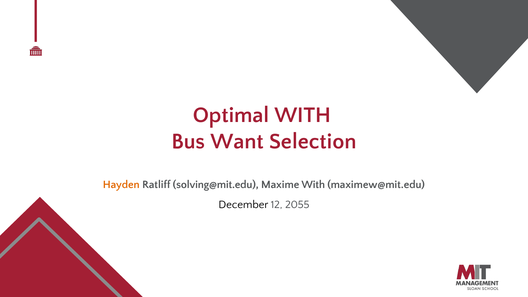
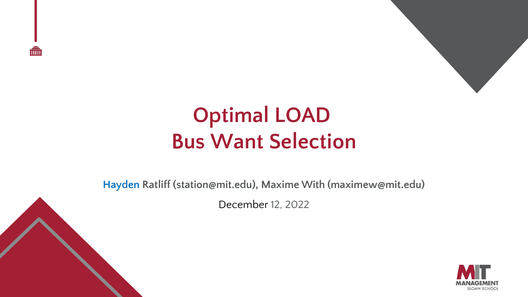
Optimal WITH: WITH -> LOAD
Hayden colour: orange -> blue
solving@mit.edu: solving@mit.edu -> station@mit.edu
2055: 2055 -> 2022
